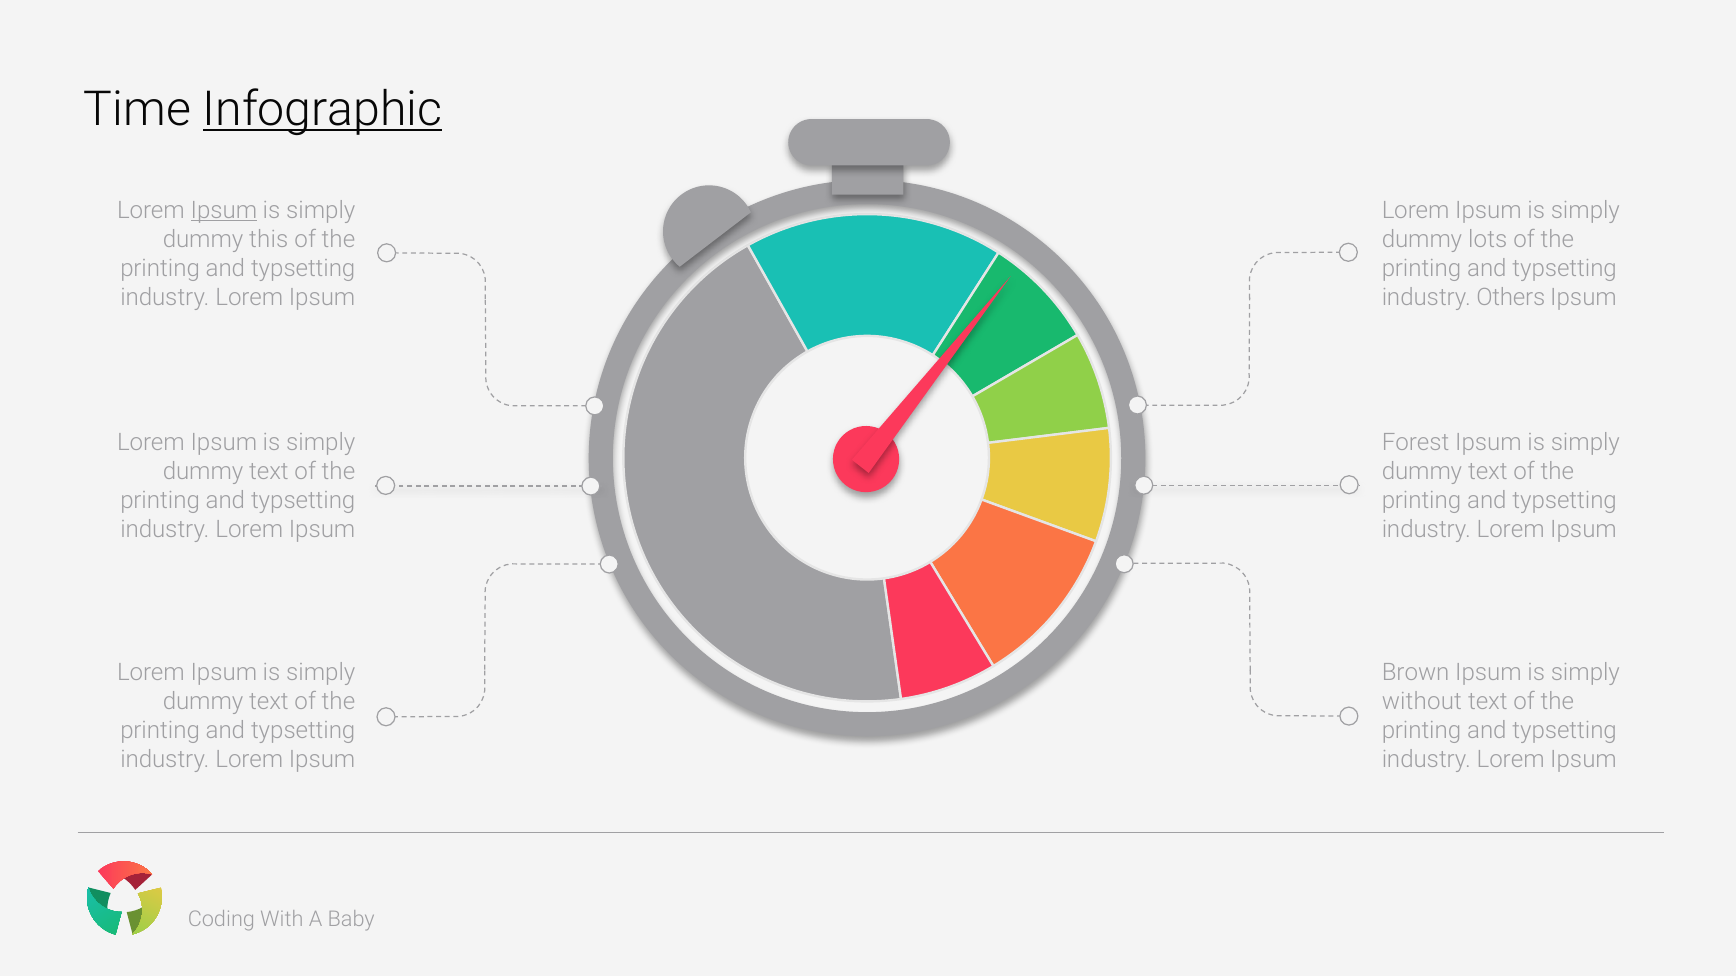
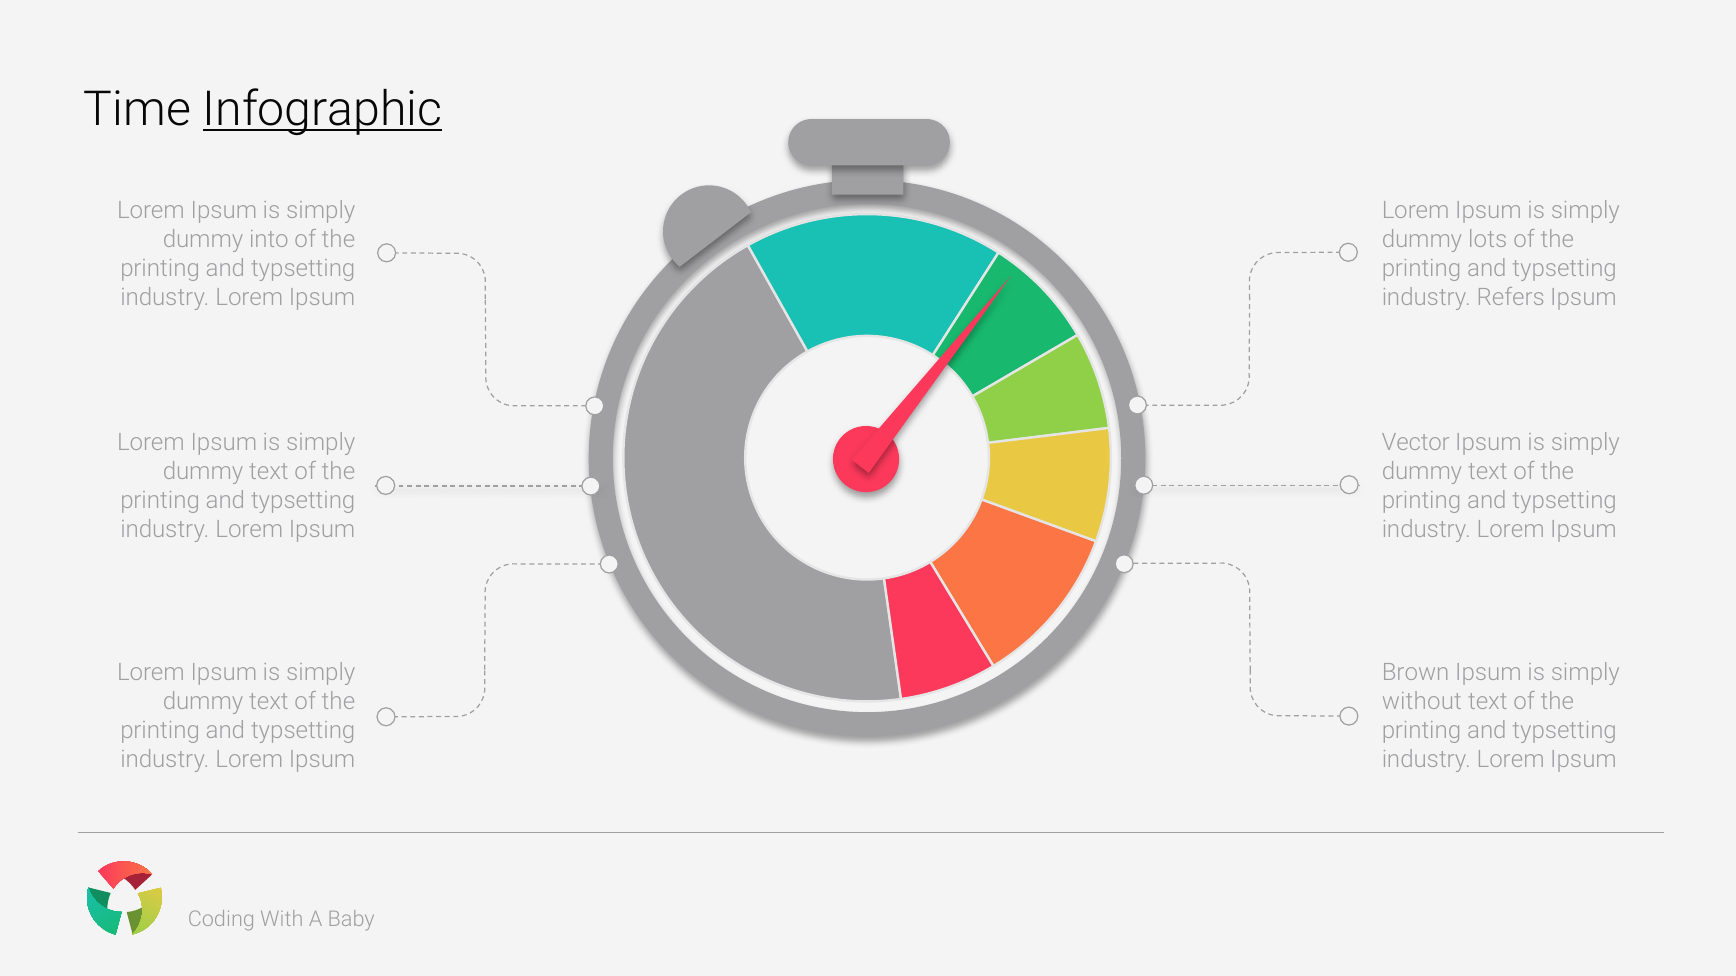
Ipsum at (224, 210) underline: present -> none
this: this -> into
Others: Others -> Refers
Forest: Forest -> Vector
